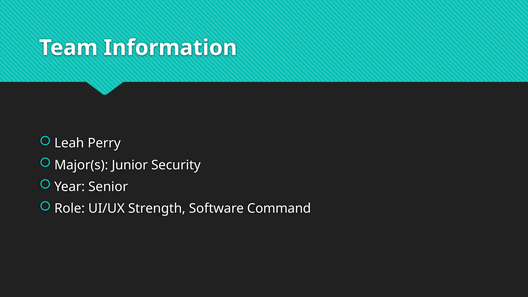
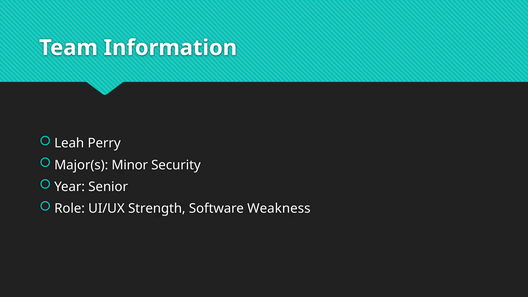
Junior: Junior -> Minor
Command: Command -> Weakness
